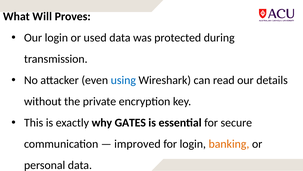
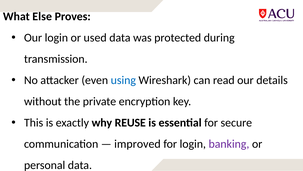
Will: Will -> Else
GATES: GATES -> REUSE
banking colour: orange -> purple
